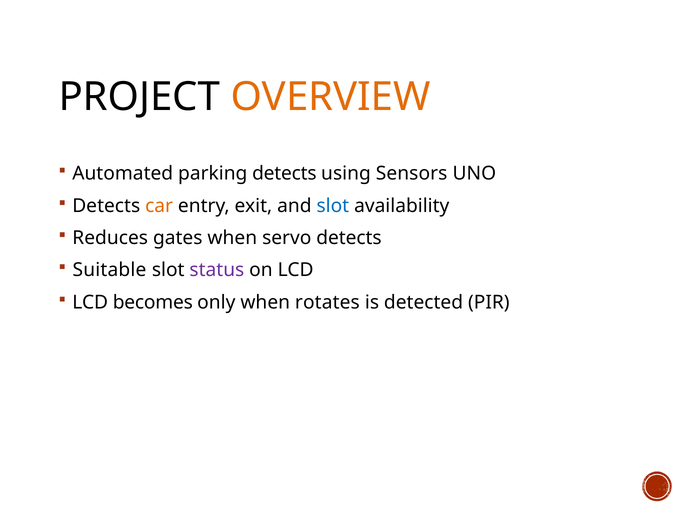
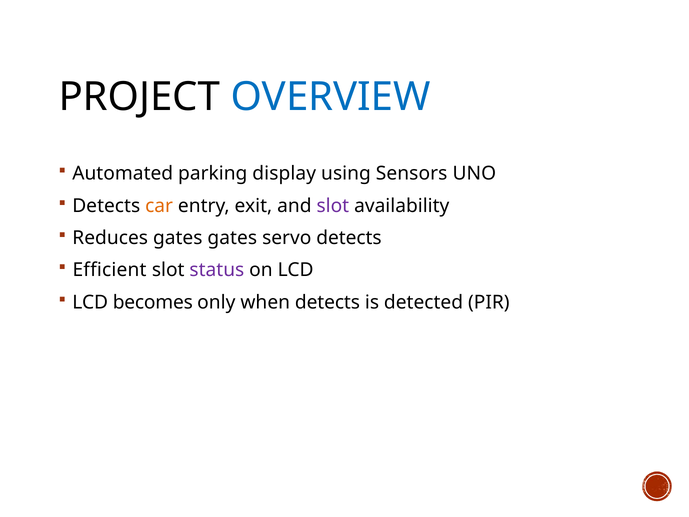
OVERVIEW colour: orange -> blue
parking detects: detects -> display
slot at (333, 206) colour: blue -> purple
gates when: when -> gates
Suitable: Suitable -> Efficient
when rotates: rotates -> detects
